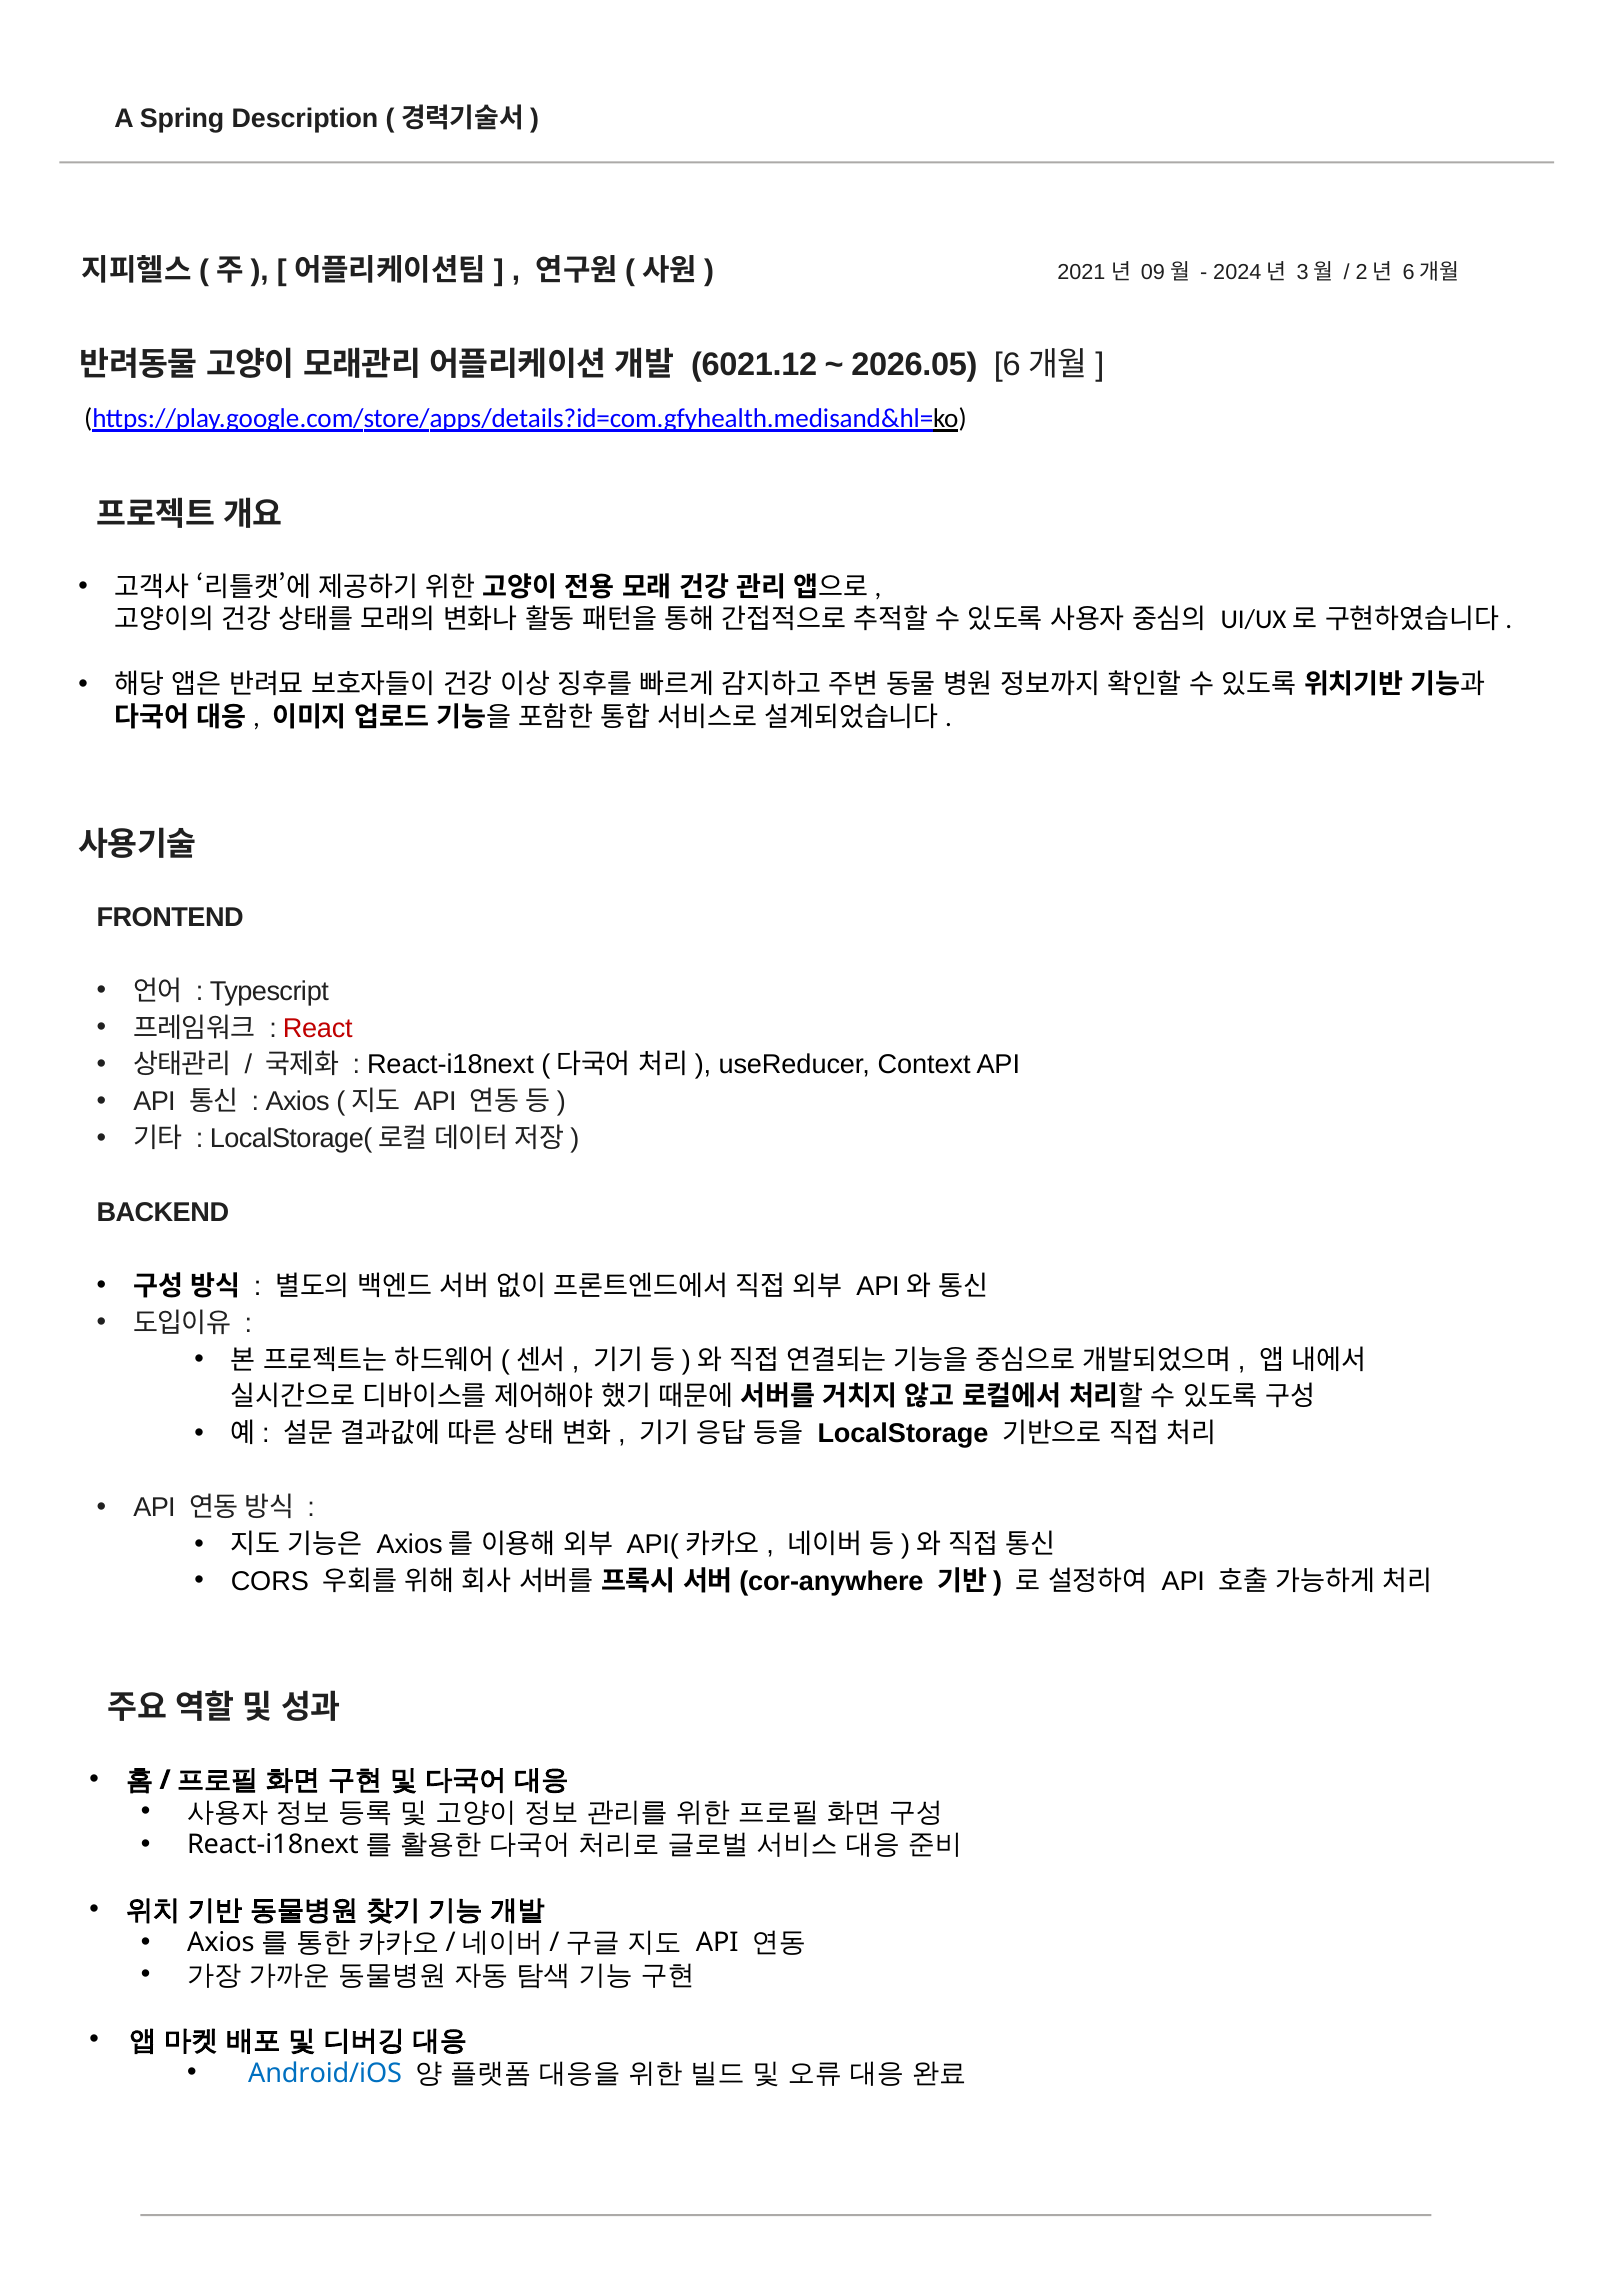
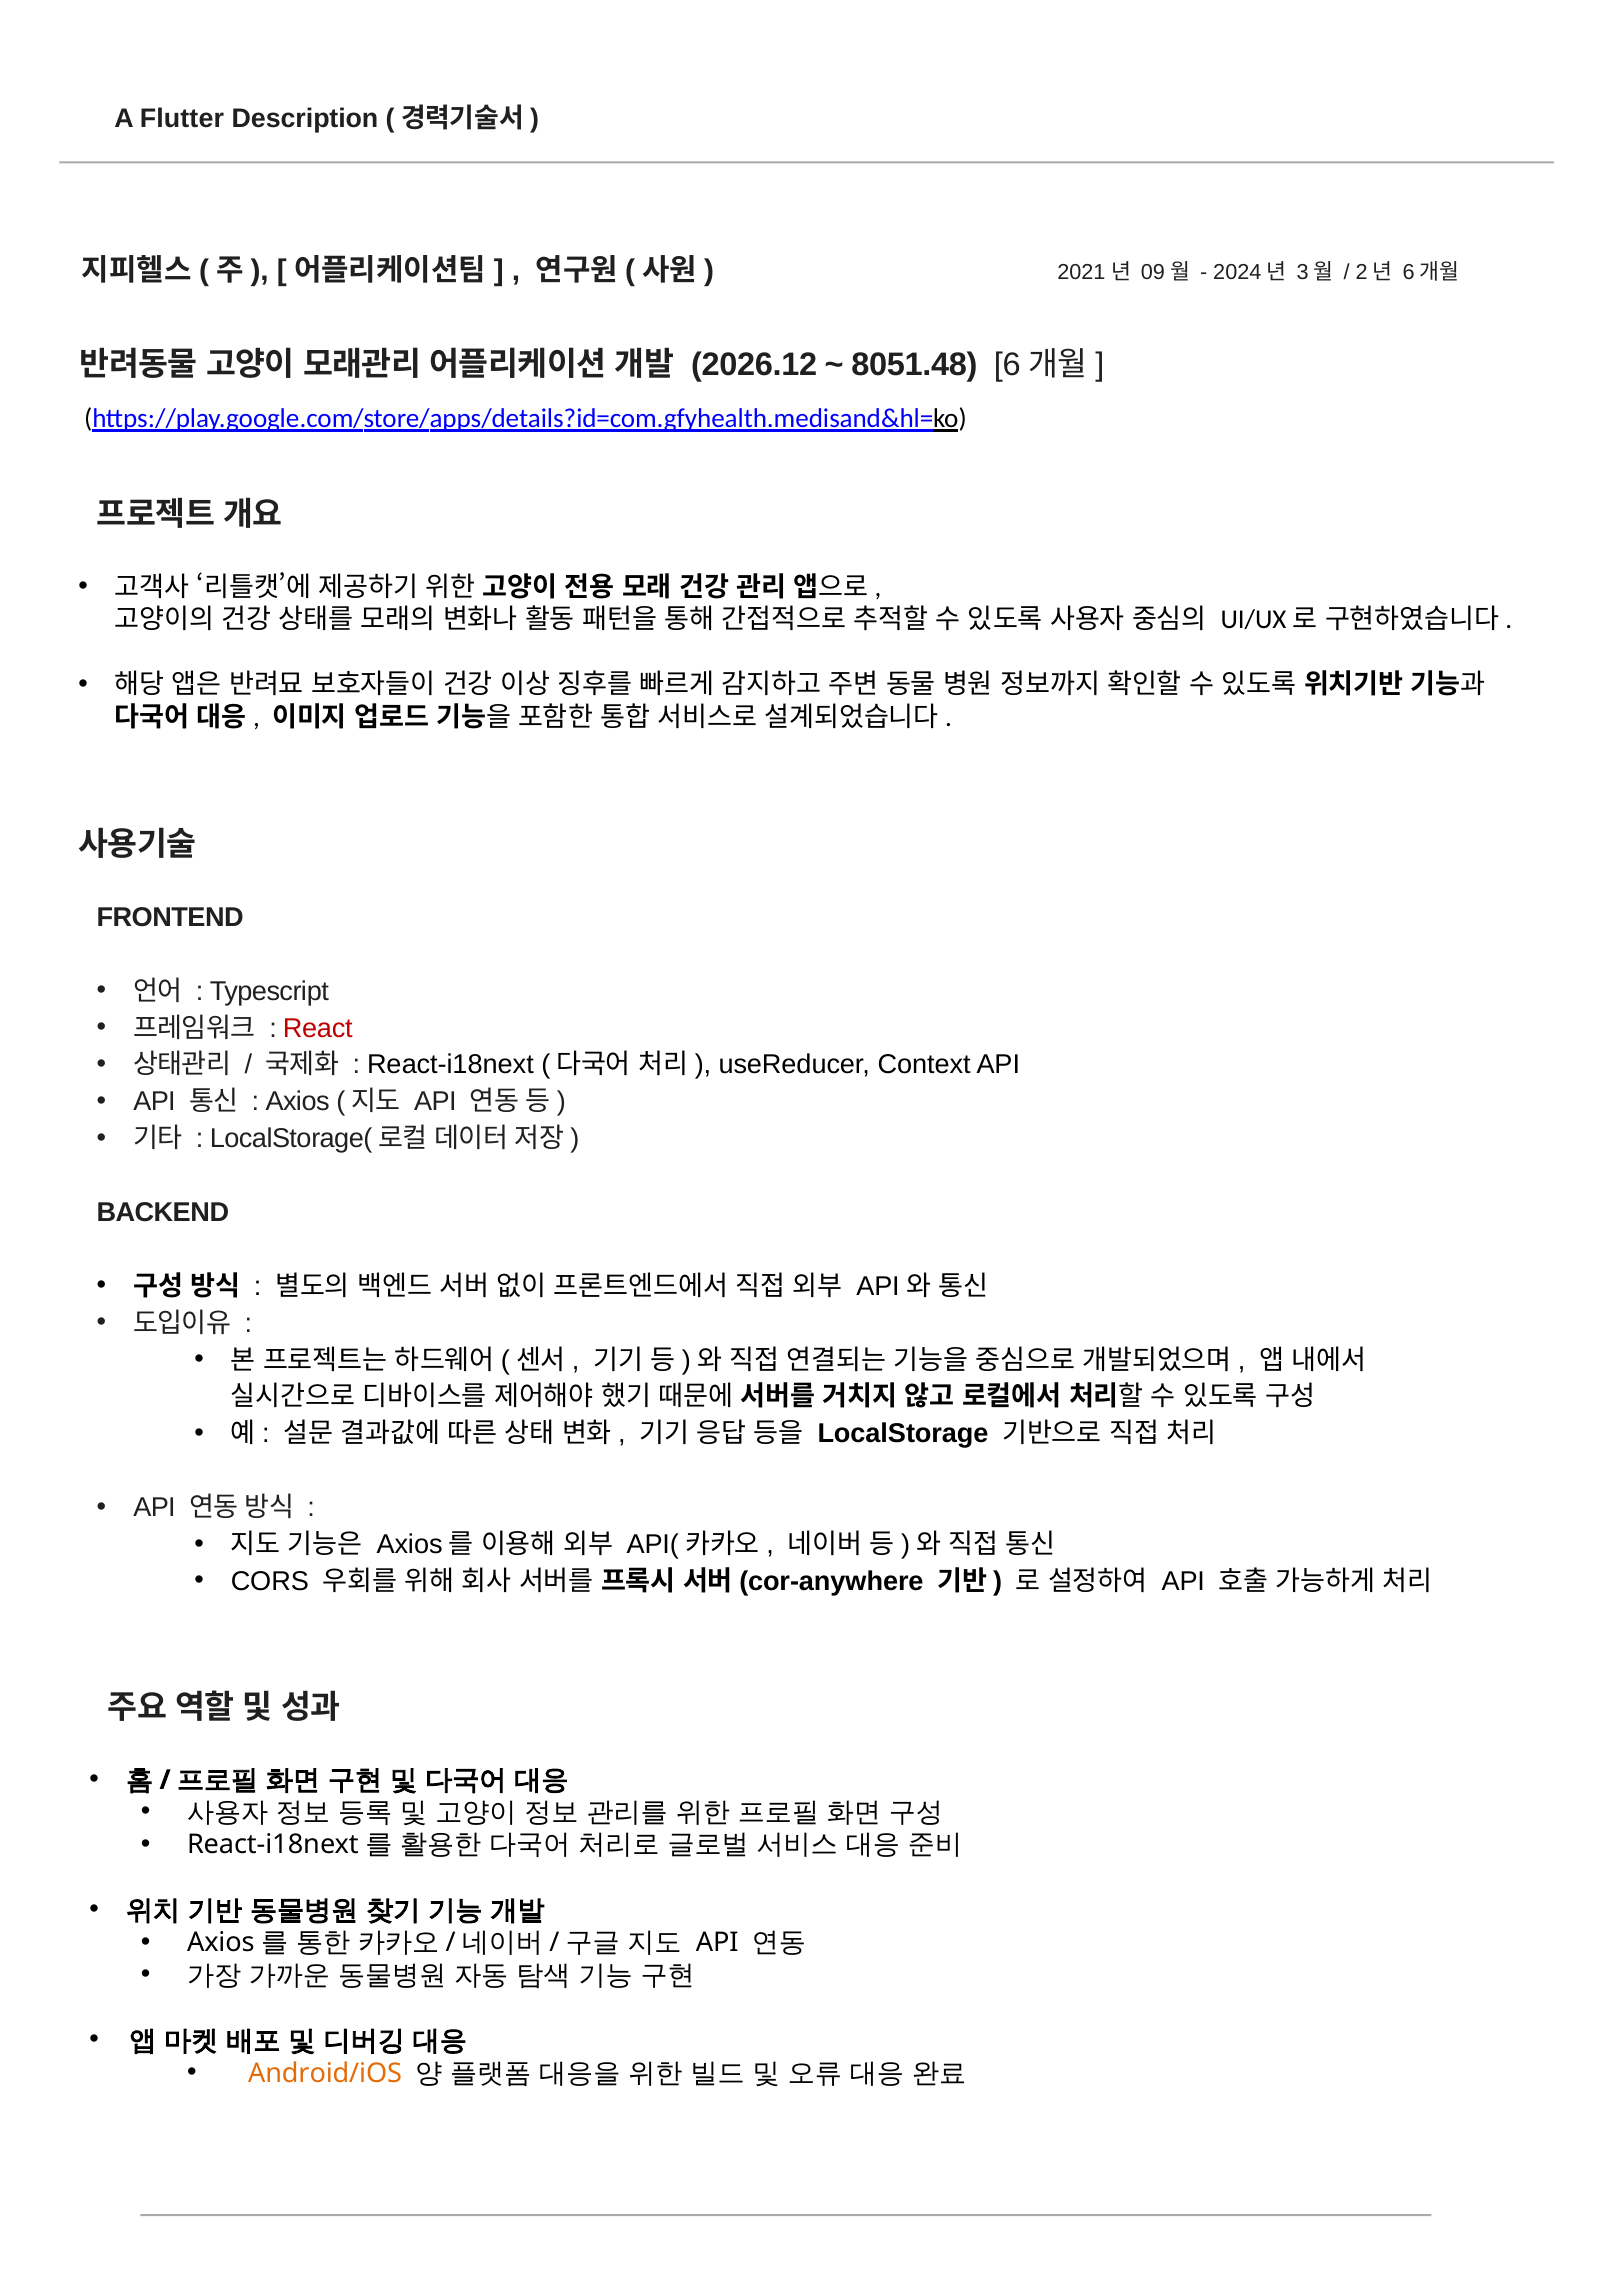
Spring: Spring -> Flutter
6021.12: 6021.12 -> 2026.12
2026.05: 2026.05 -> 8051.48
Android/iOS colour: blue -> orange
